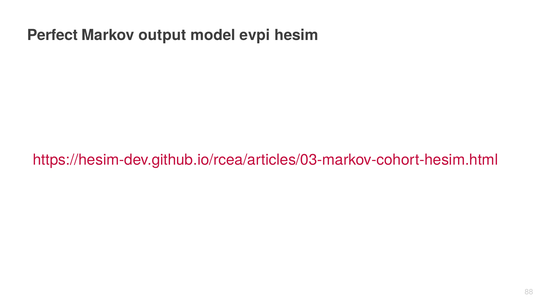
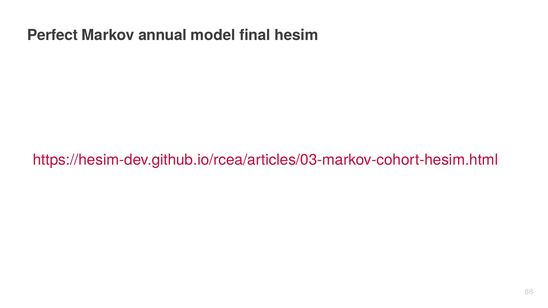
output: output -> annual
evpi: evpi -> final
